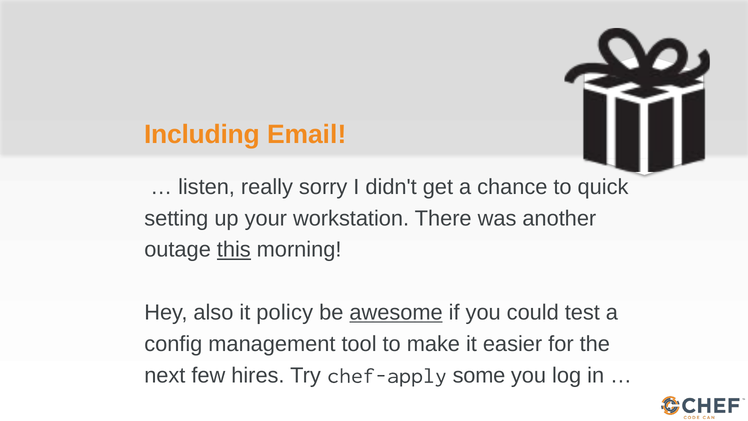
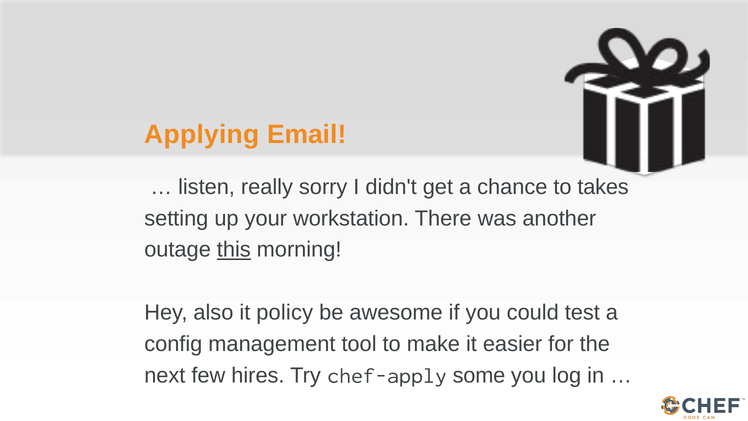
Including: Including -> Applying
quick: quick -> takes
awesome underline: present -> none
